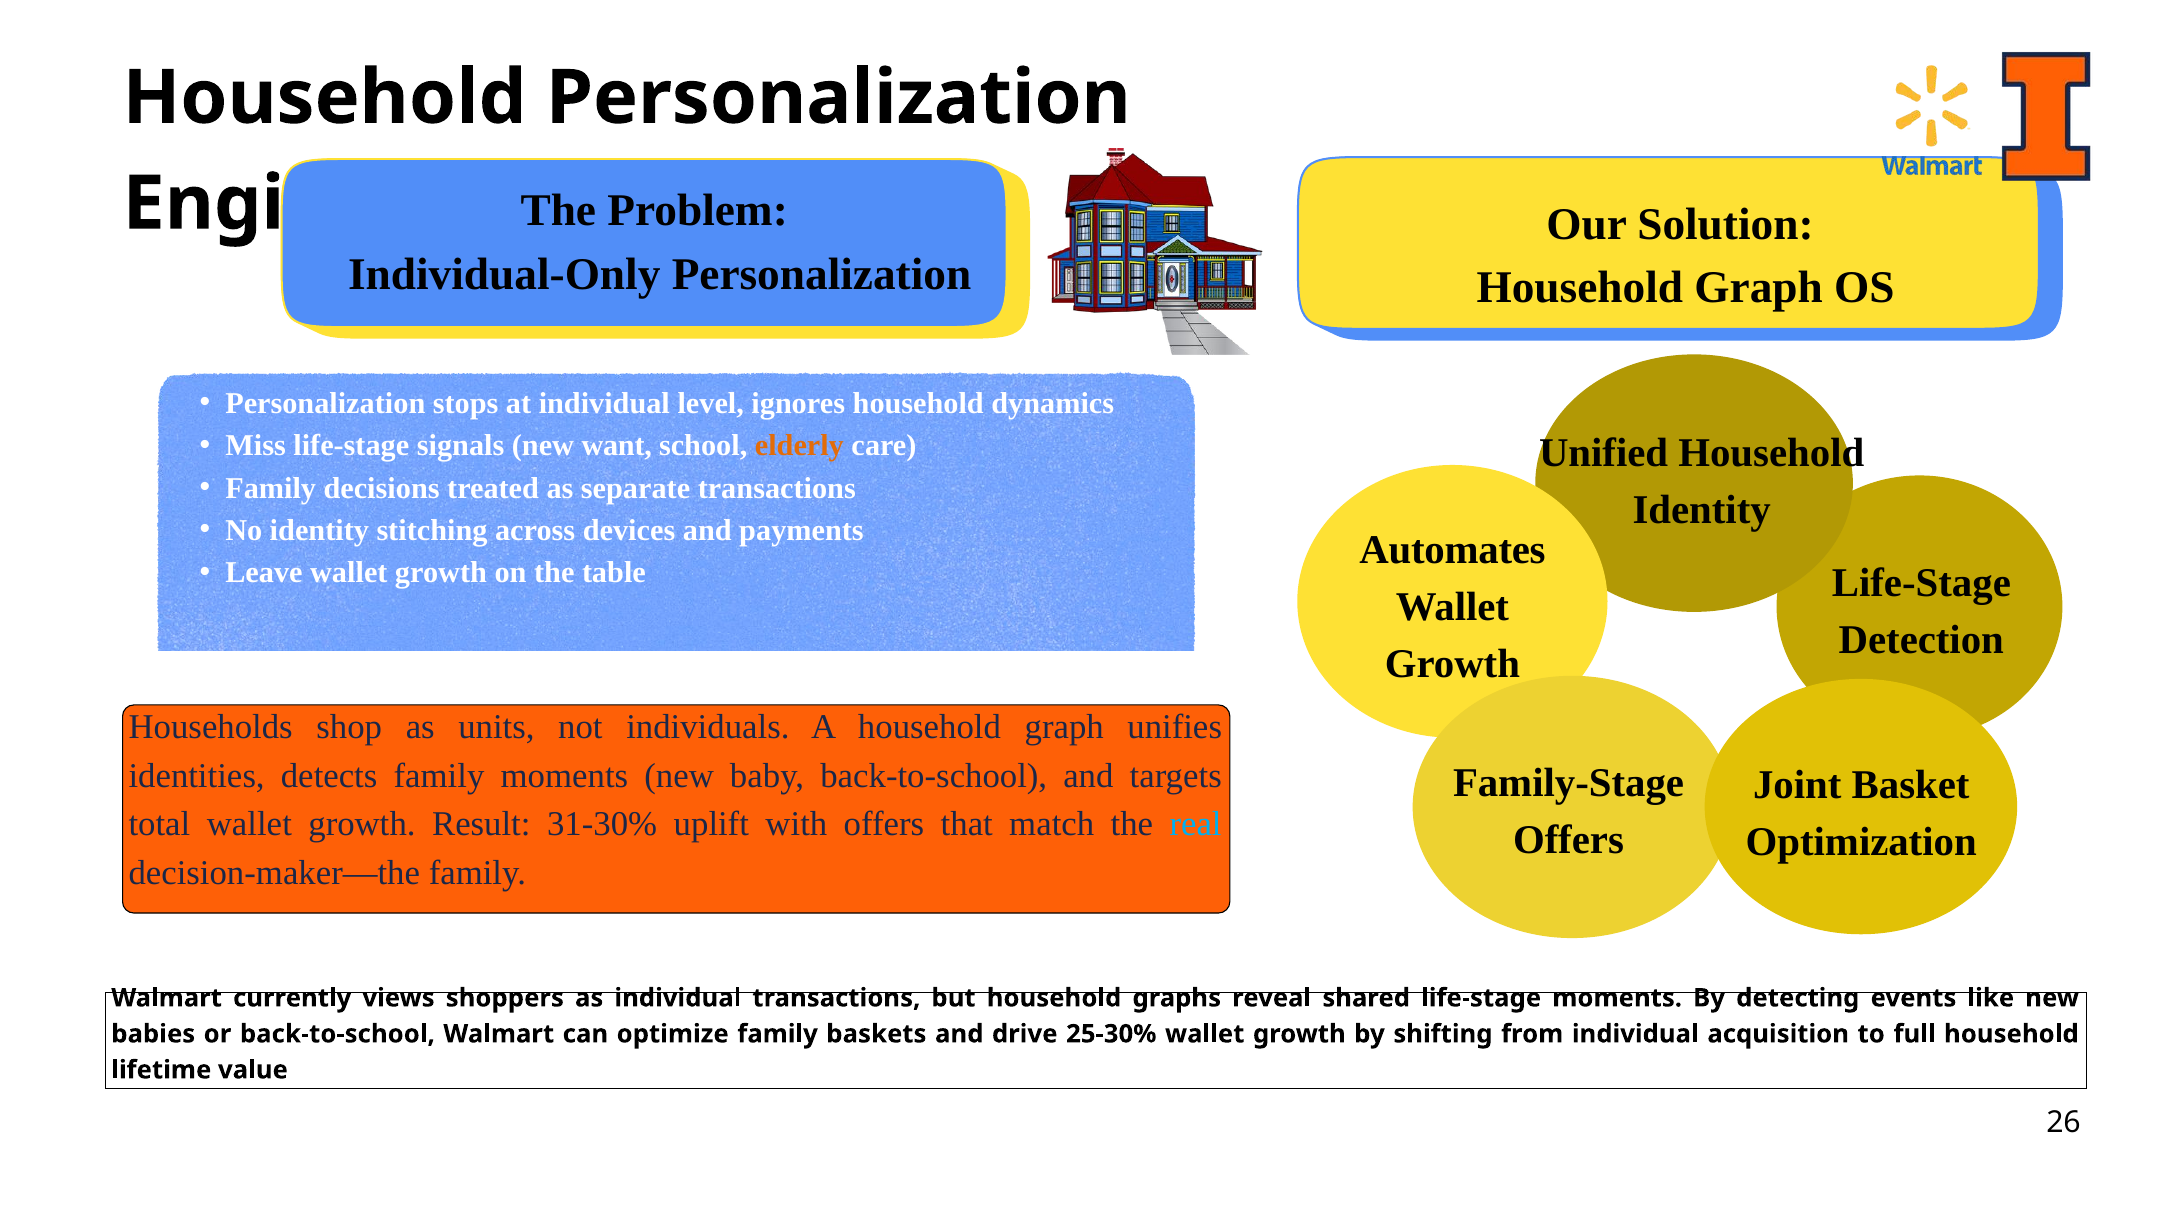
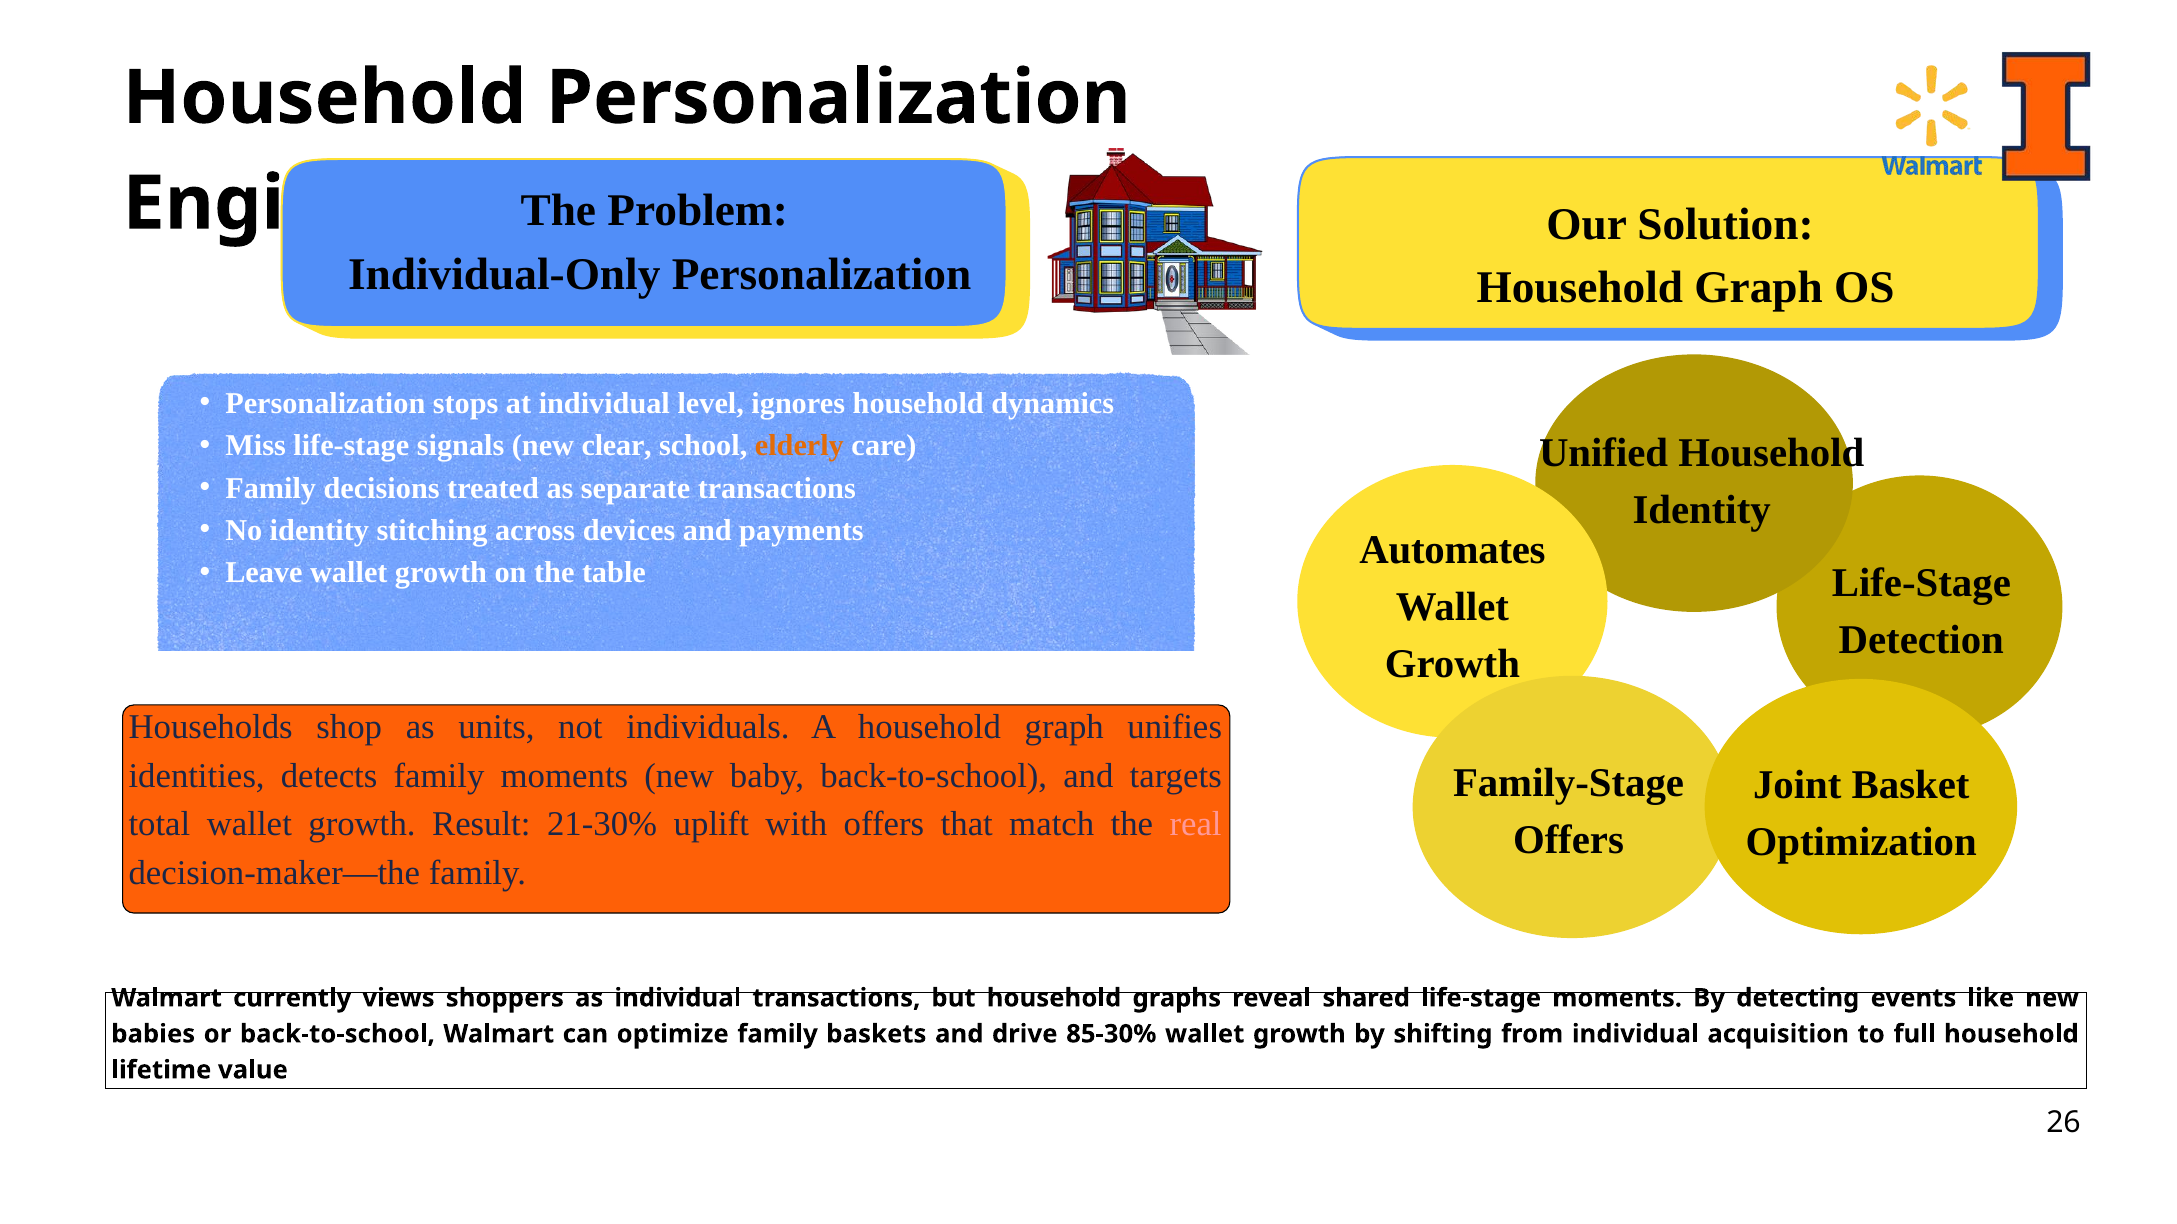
want: want -> clear
31-30%: 31-30% -> 21-30%
real colour: light blue -> pink
25-30%: 25-30% -> 85-30%
